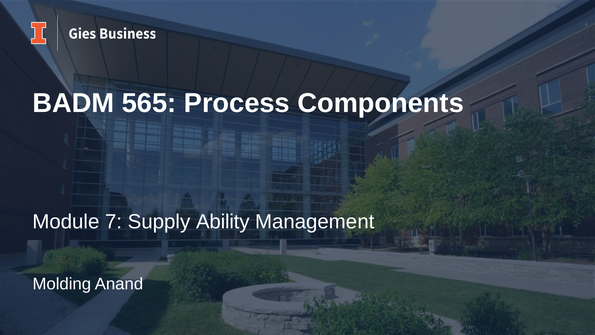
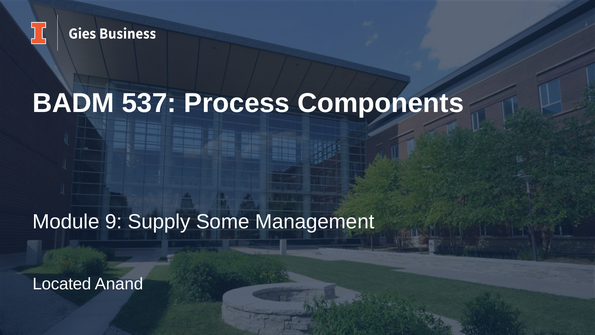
565: 565 -> 537
7: 7 -> 9
Ability: Ability -> Some
Molding: Molding -> Located
